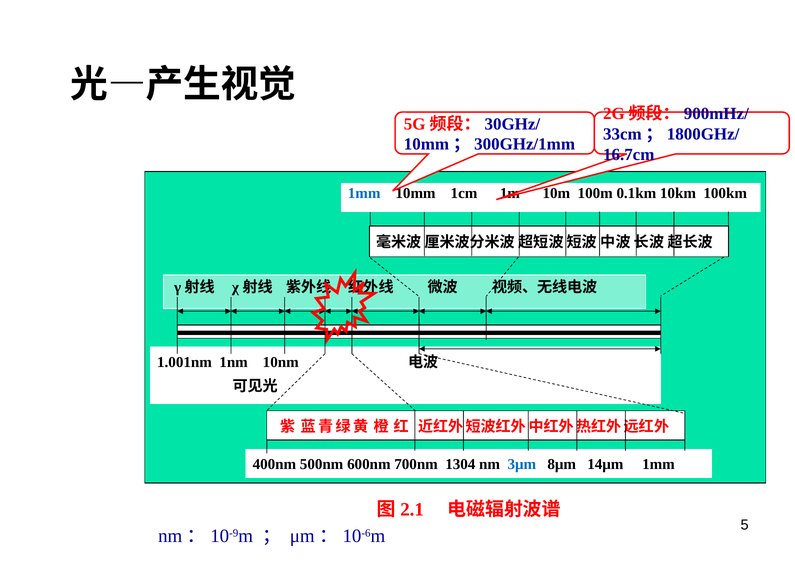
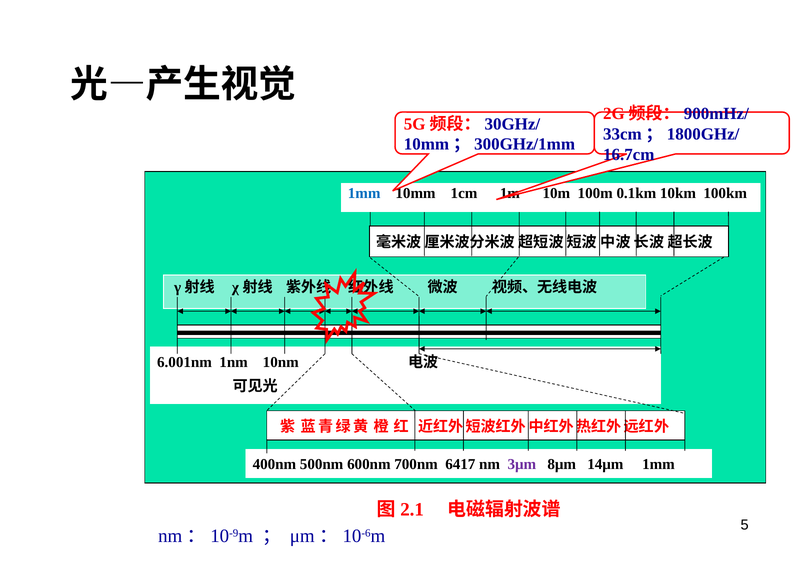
1.001nm: 1.001nm -> 6.001nm
1304: 1304 -> 6417
3μm colour: blue -> purple
